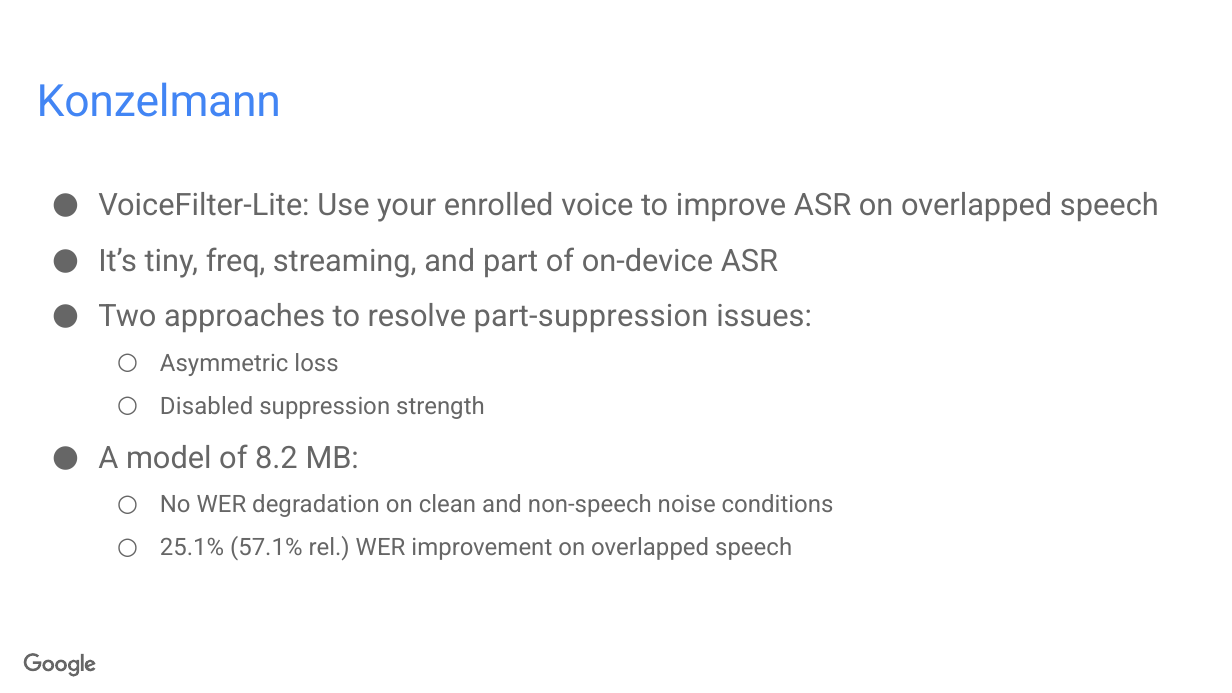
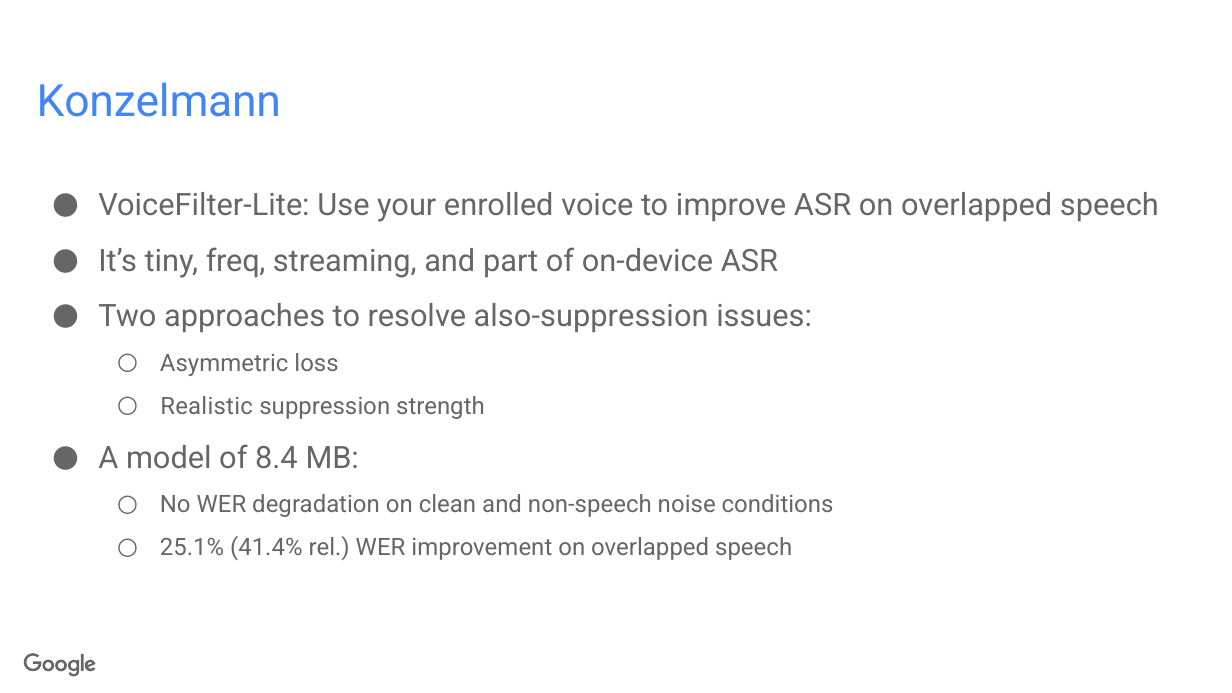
part-suppression: part-suppression -> also-suppression
Disabled: Disabled -> Realistic
8.2: 8.2 -> 8.4
57.1%: 57.1% -> 41.4%
